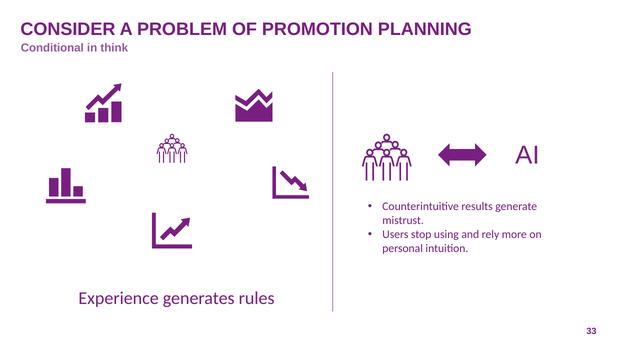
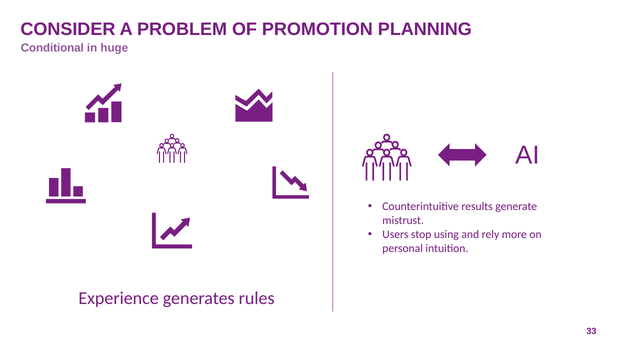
think: think -> huge
